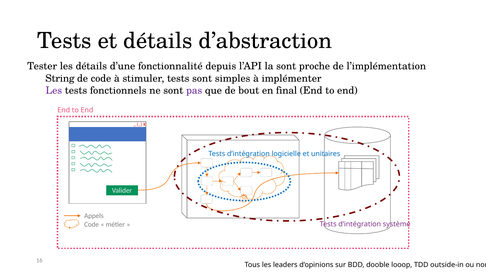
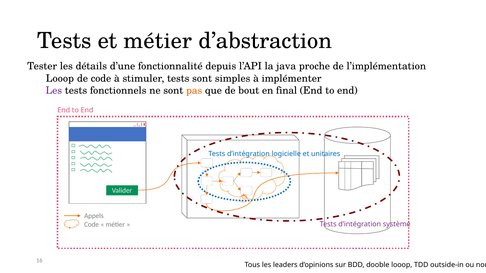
et détails: détails -> métier
la sont: sont -> java
String at (60, 78): String -> Looop
pas colour: purple -> orange
